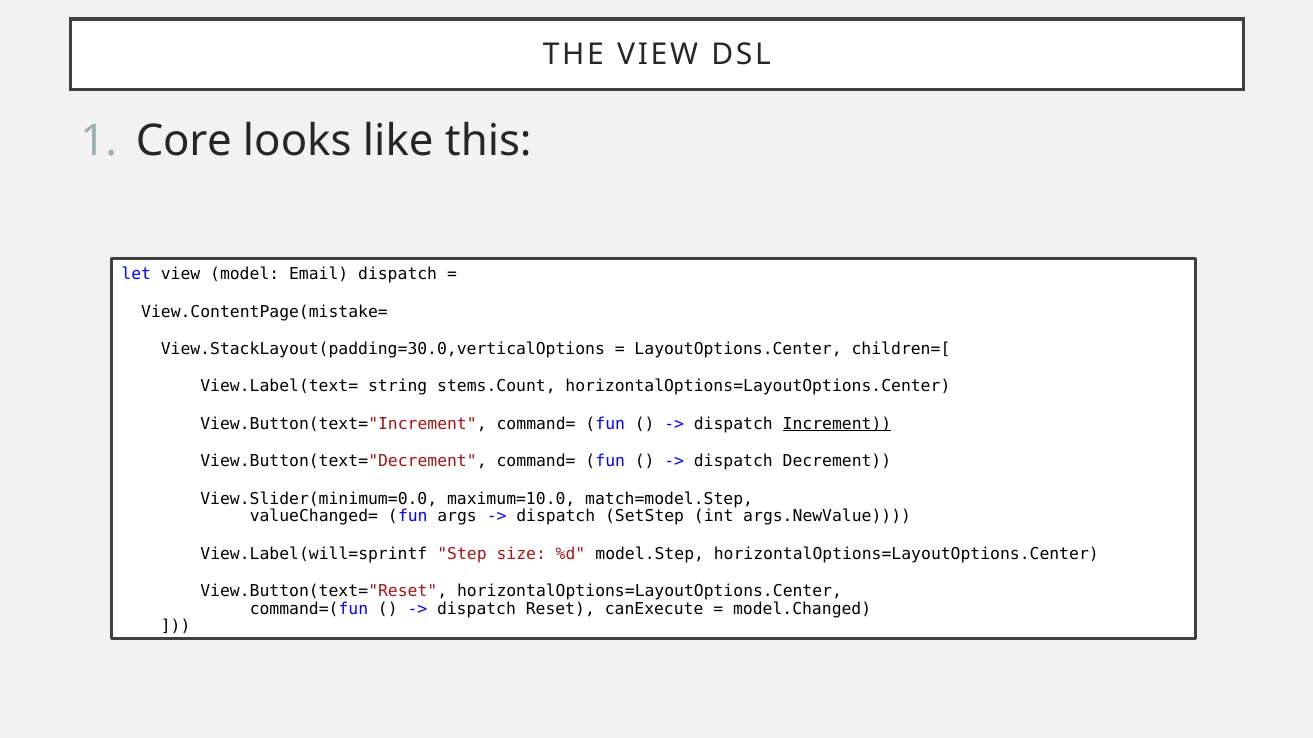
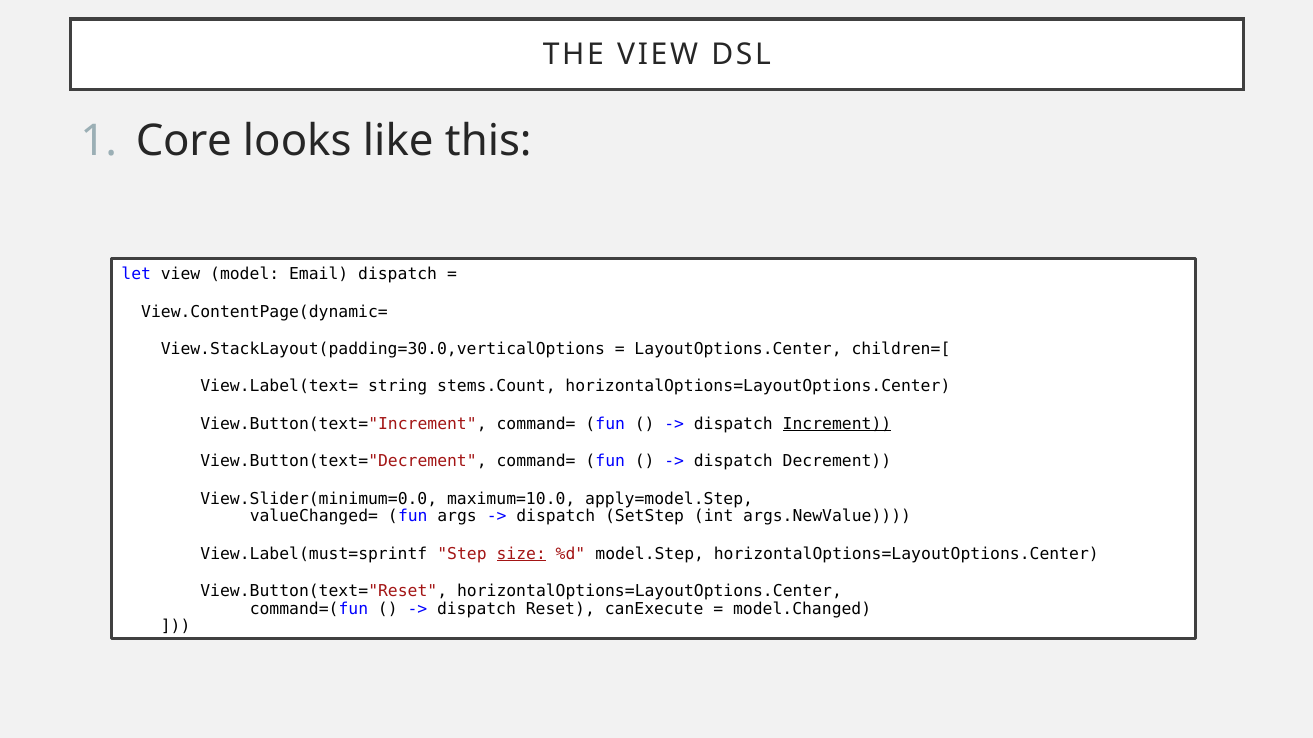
View.ContentPage(mistake=: View.ContentPage(mistake= -> View.ContentPage(dynamic=
match=model.Step: match=model.Step -> apply=model.Step
View.Label(will=sprintf: View.Label(will=sprintf -> View.Label(must=sprintf
size underline: none -> present
